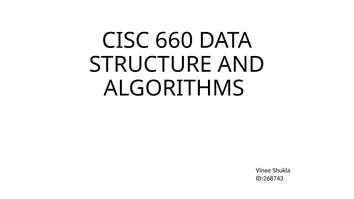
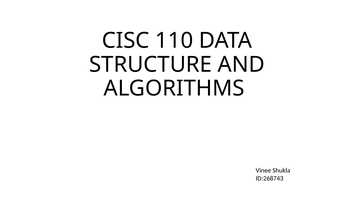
660: 660 -> 110
